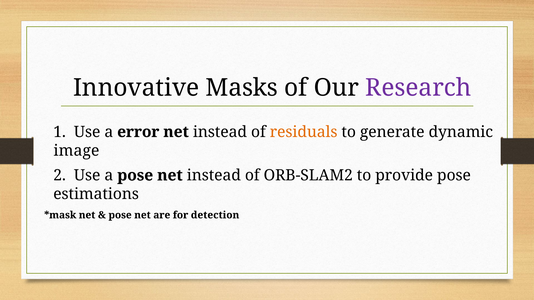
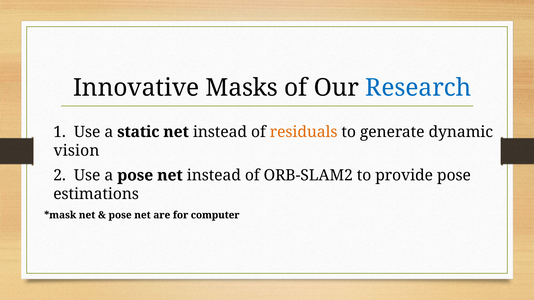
Research colour: purple -> blue
error: error -> static
image: image -> vision
detection: detection -> computer
